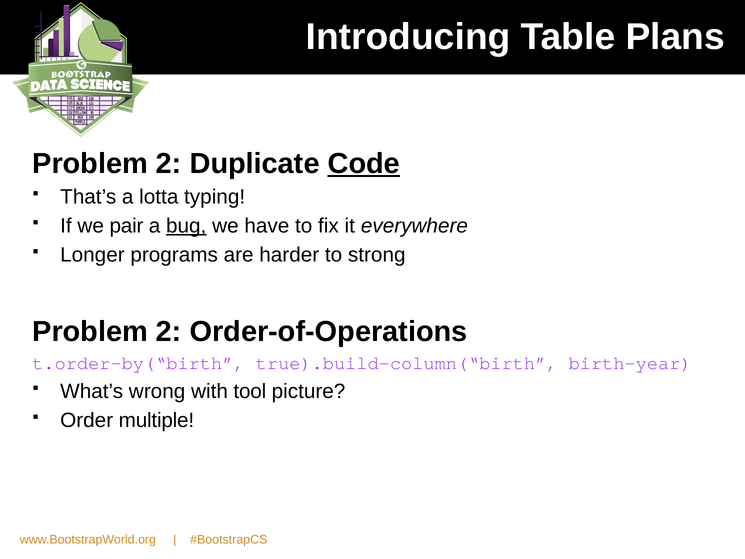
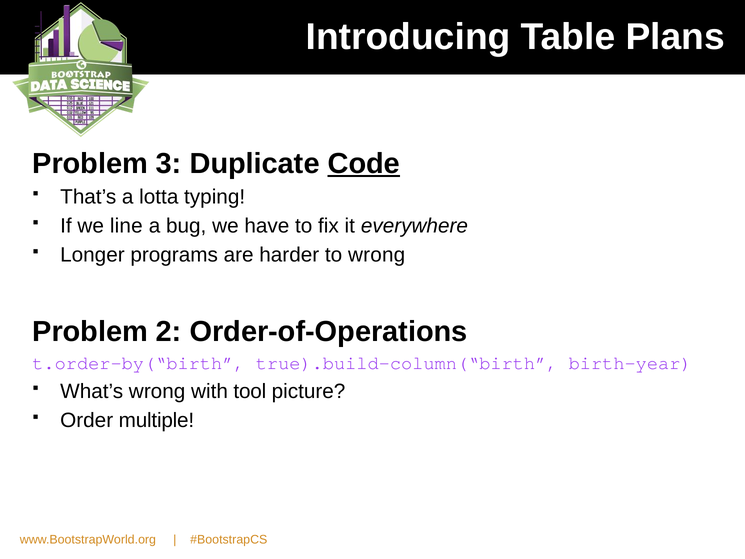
2 at (169, 163): 2 -> 3
pair: pair -> line
bug underline: present -> none
to strong: strong -> wrong
